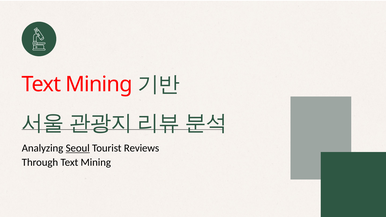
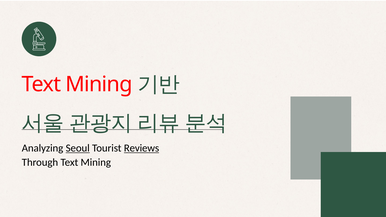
Reviews underline: none -> present
